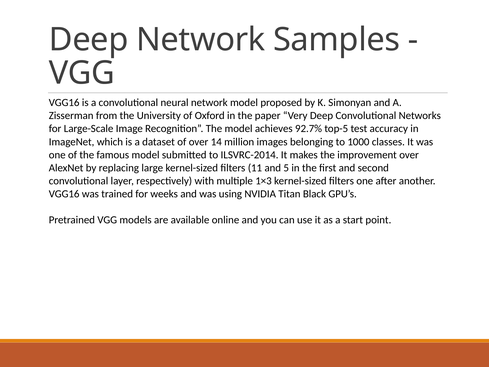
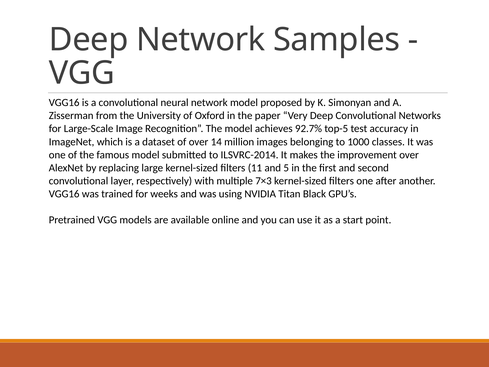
1×3: 1×3 -> 7×3
